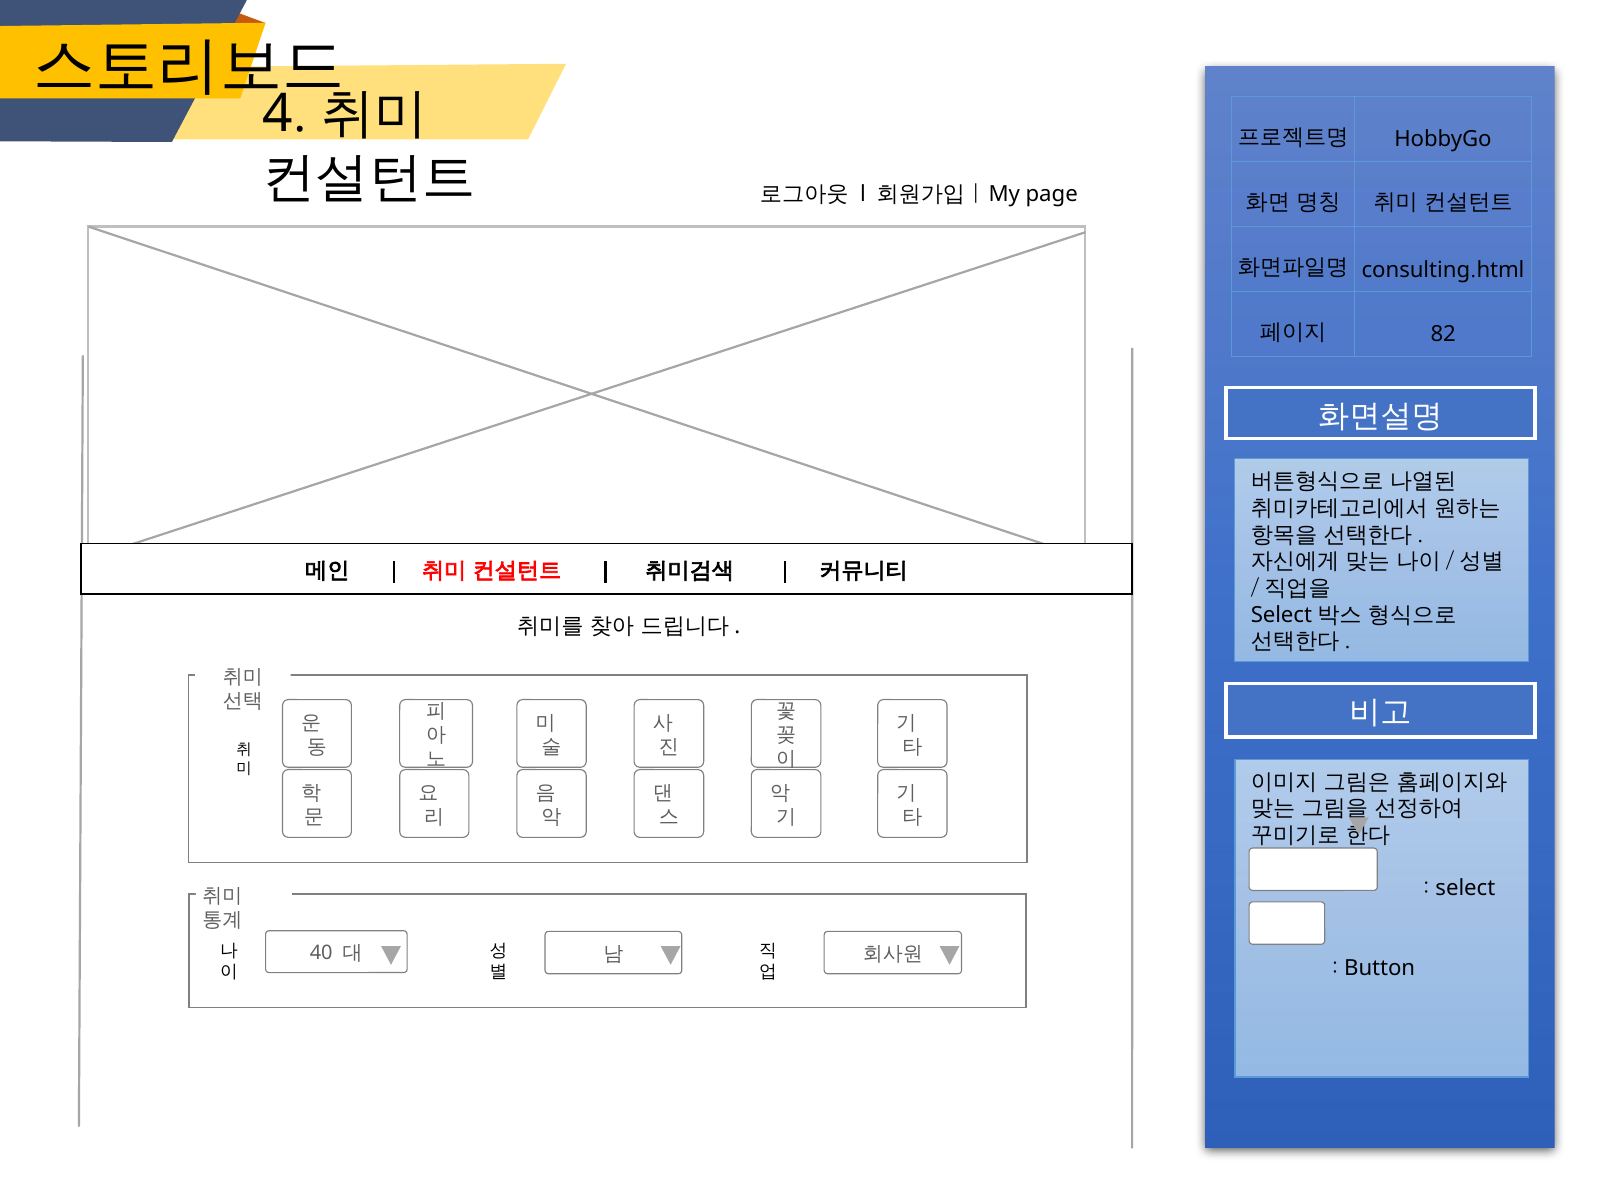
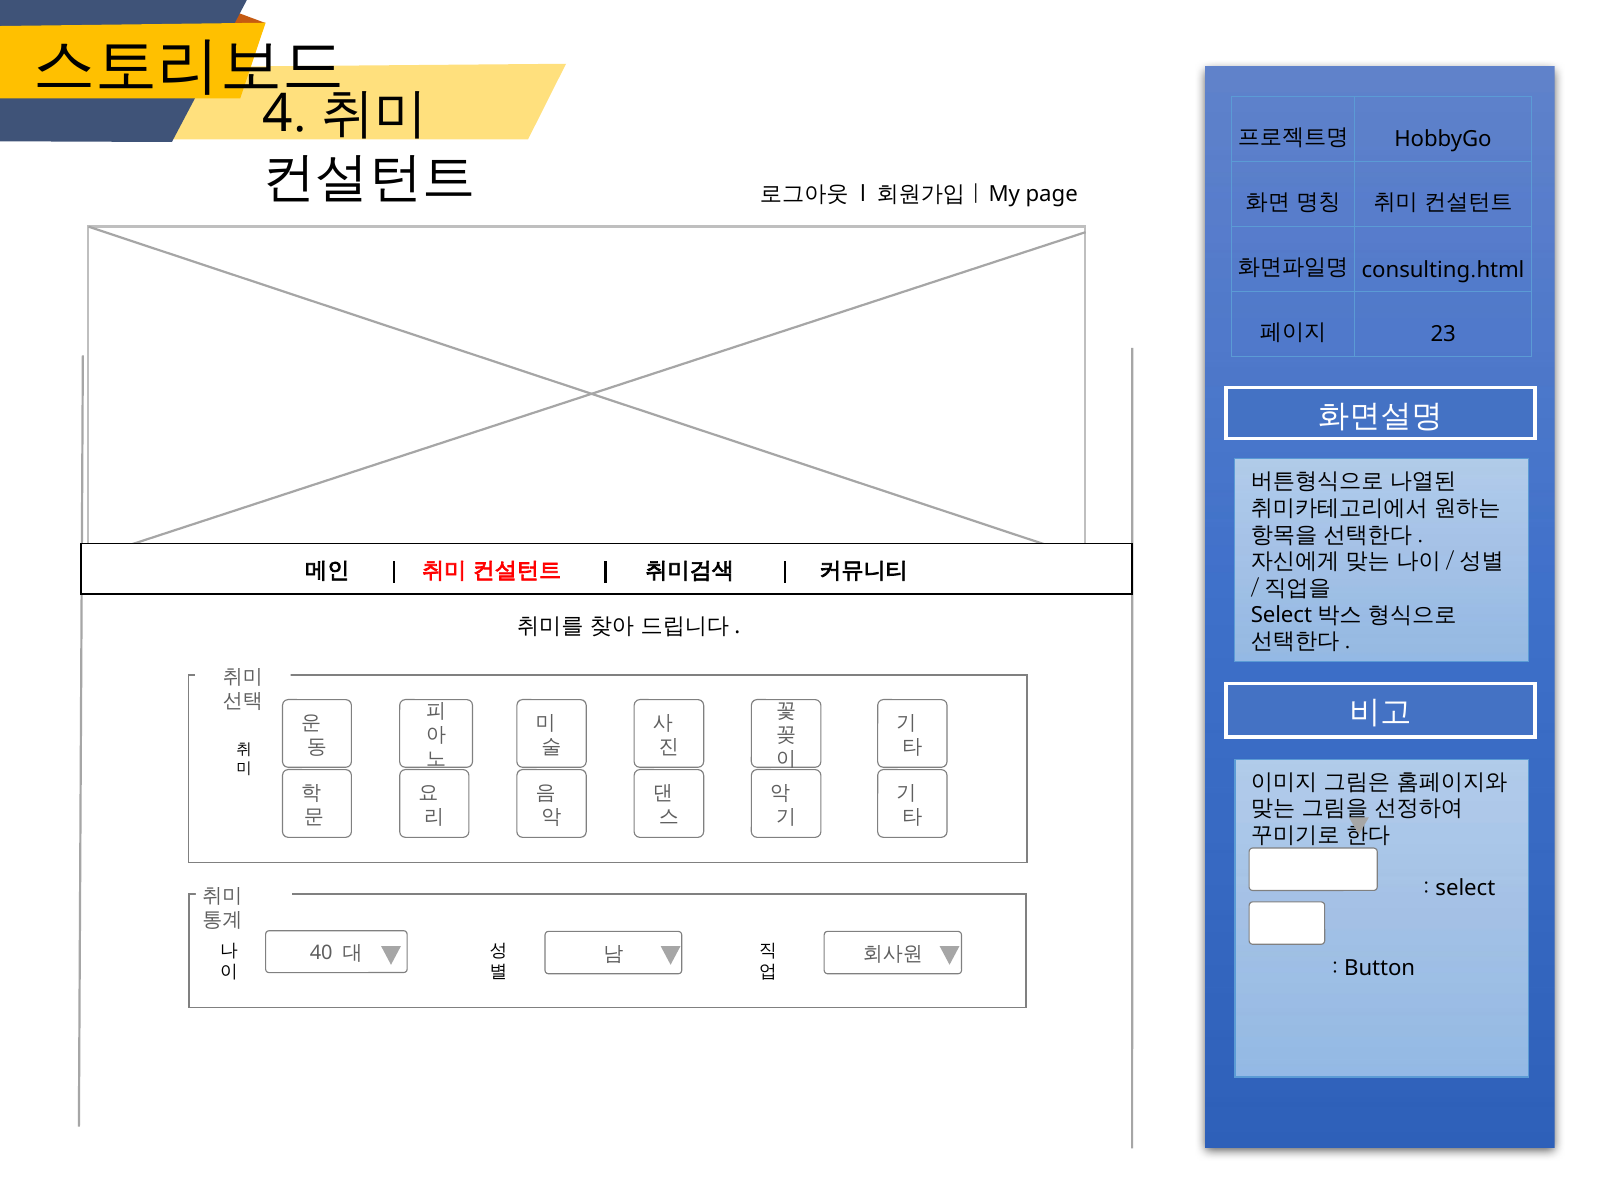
82: 82 -> 23
